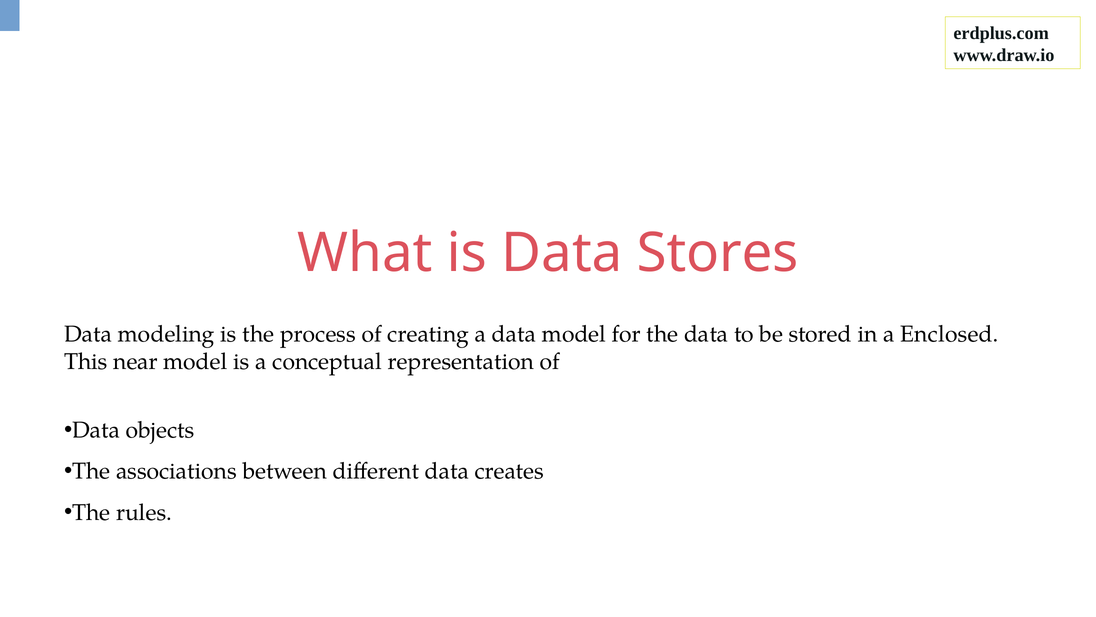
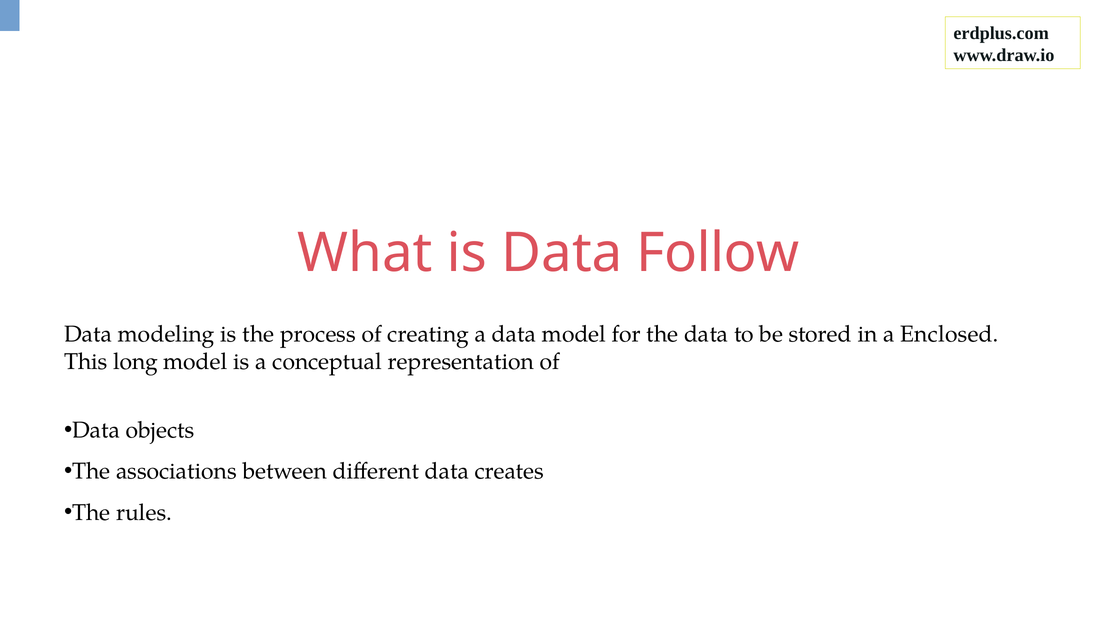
Stores: Stores -> Follow
near: near -> long
